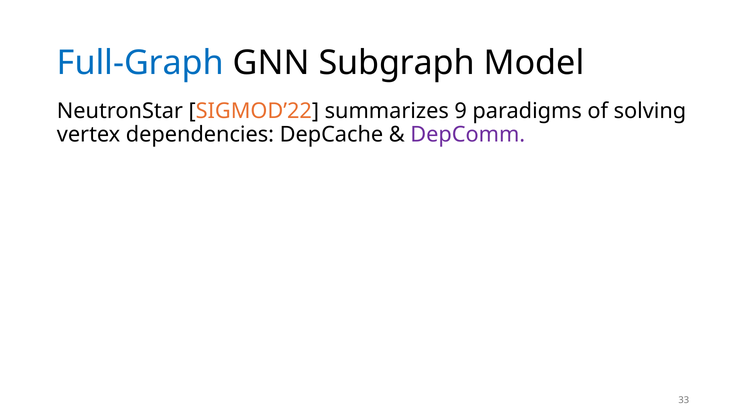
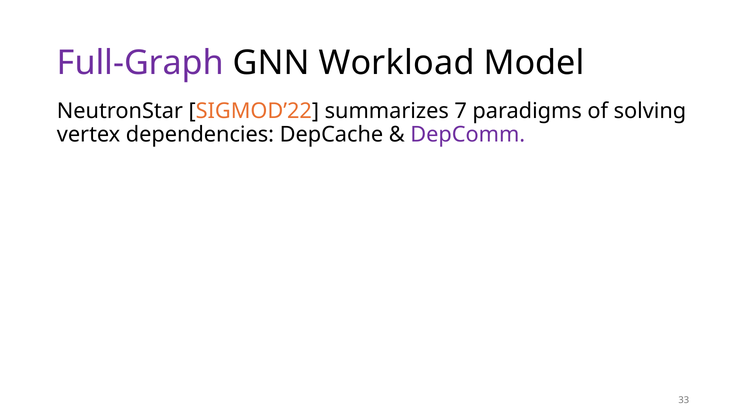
Full-Graph colour: blue -> purple
Subgraph: Subgraph -> Workload
9: 9 -> 7
